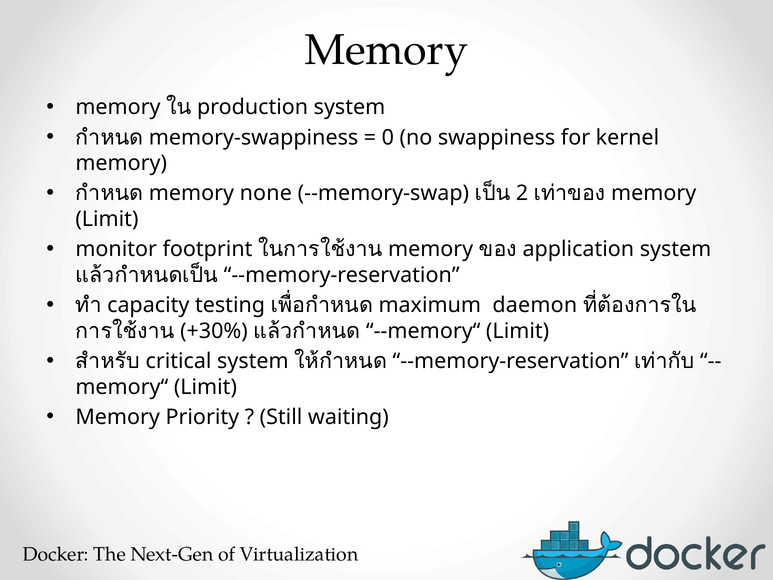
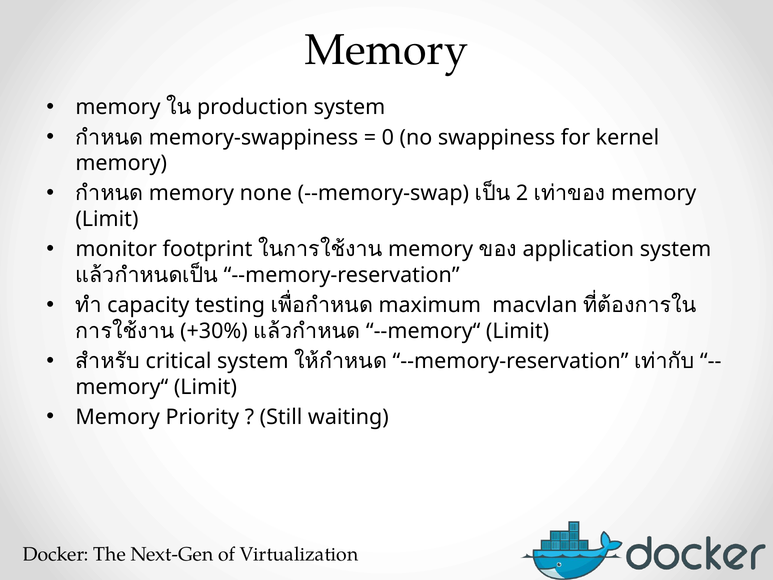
daemon: daemon -> macvlan
